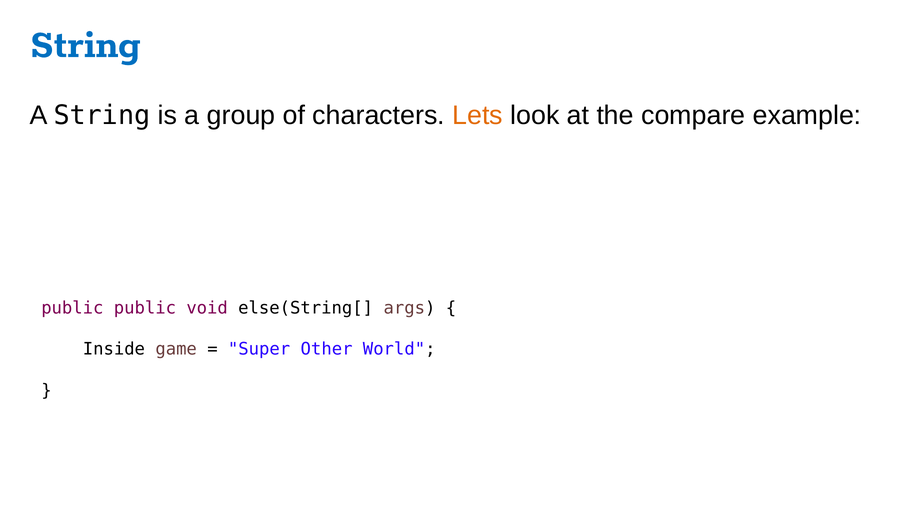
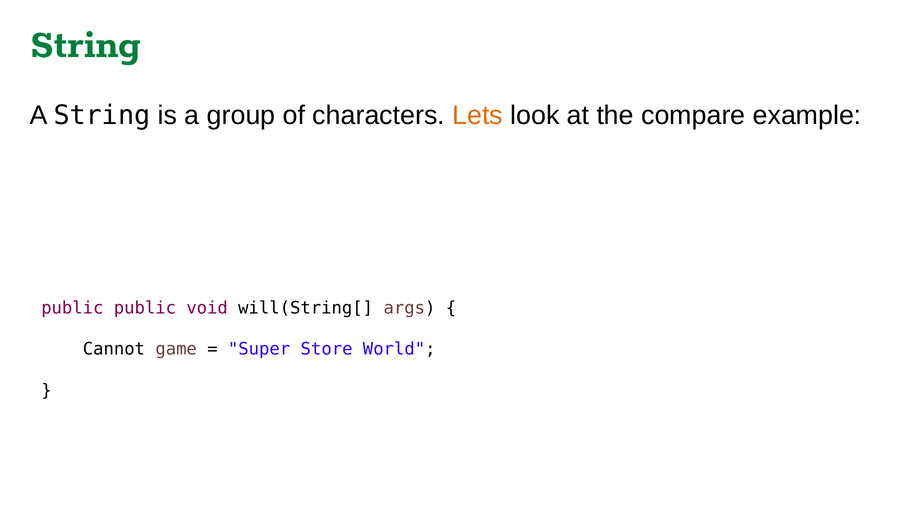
String at (85, 43) colour: blue -> green
else(String[: else(String[ -> will(String[
Inside: Inside -> Cannot
Other: Other -> Store
